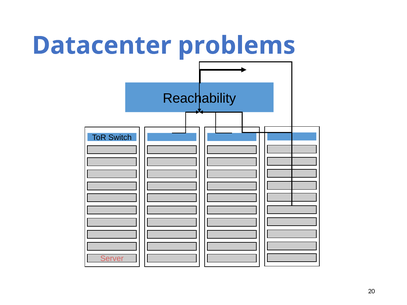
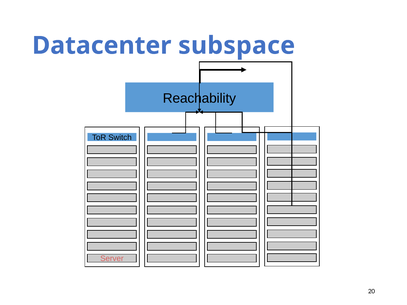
problems: problems -> subspace
